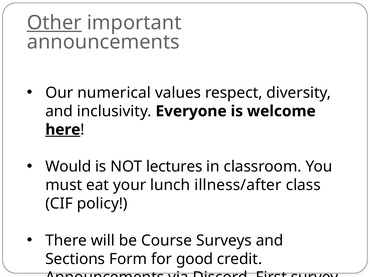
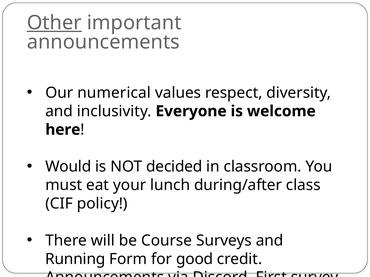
here underline: present -> none
lectures: lectures -> decided
illness/after: illness/after -> during/after
Sections: Sections -> Running
